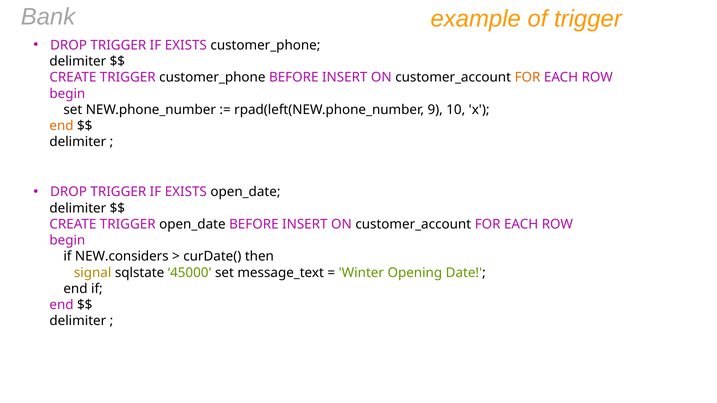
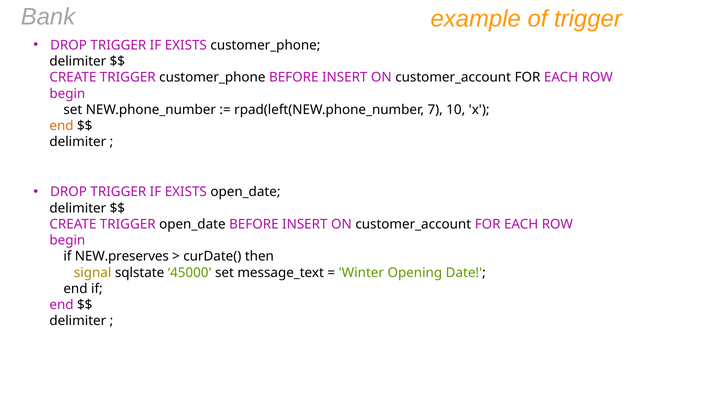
FOR at (528, 78) colour: orange -> black
9: 9 -> 7
NEW.considers: NEW.considers -> NEW.preserves
